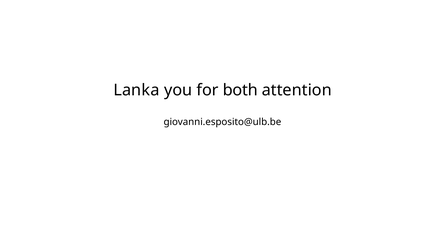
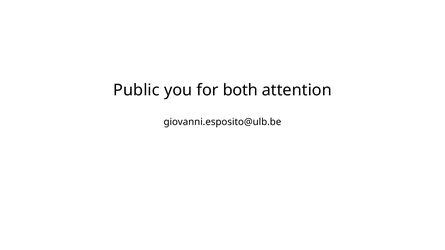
Lanka: Lanka -> Public
